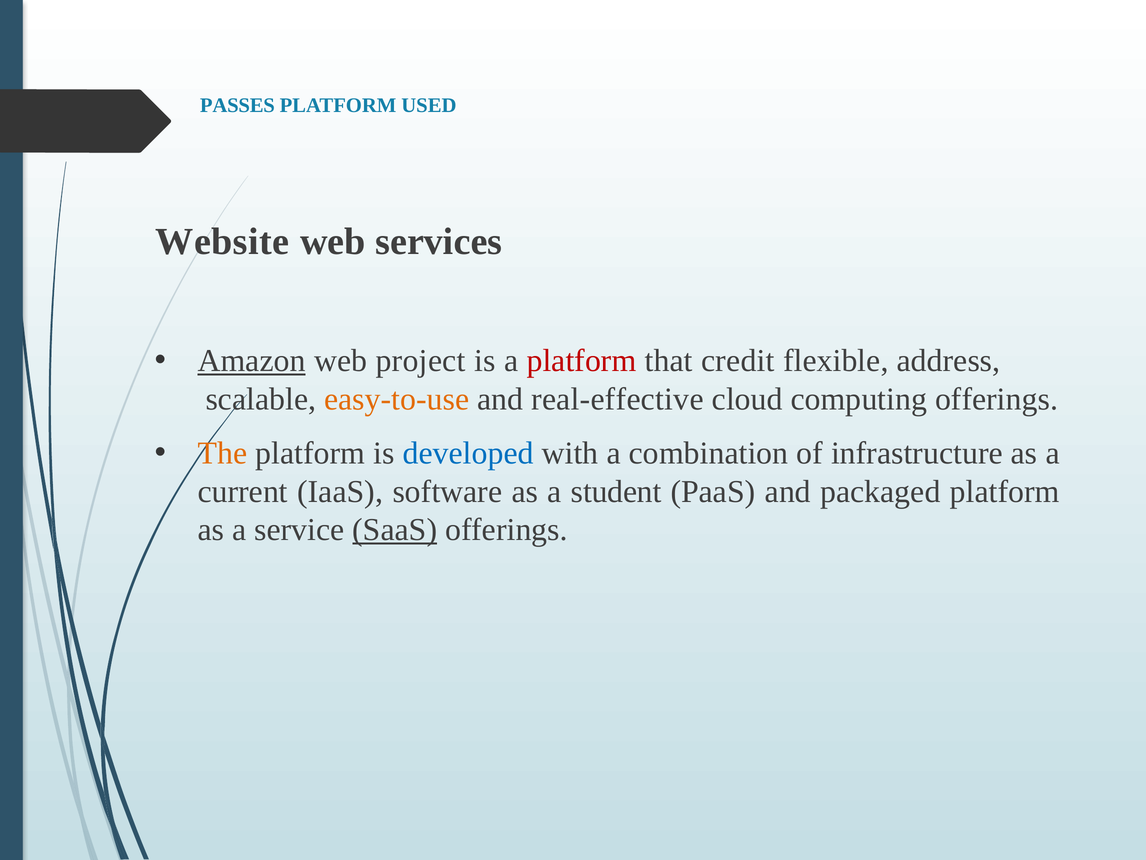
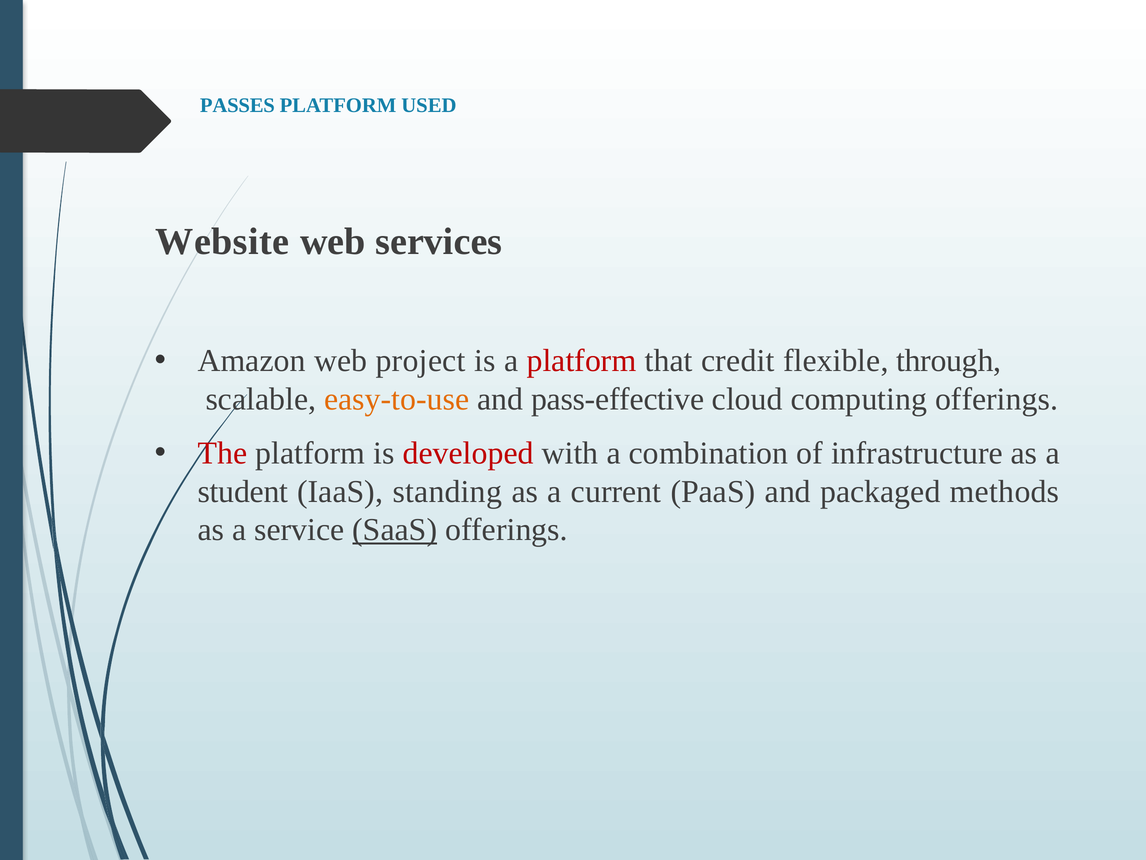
Amazon underline: present -> none
address: address -> through
real-effective: real-effective -> pass-effective
The colour: orange -> red
developed colour: blue -> red
current: current -> student
software: software -> standing
student: student -> current
packaged platform: platform -> methods
